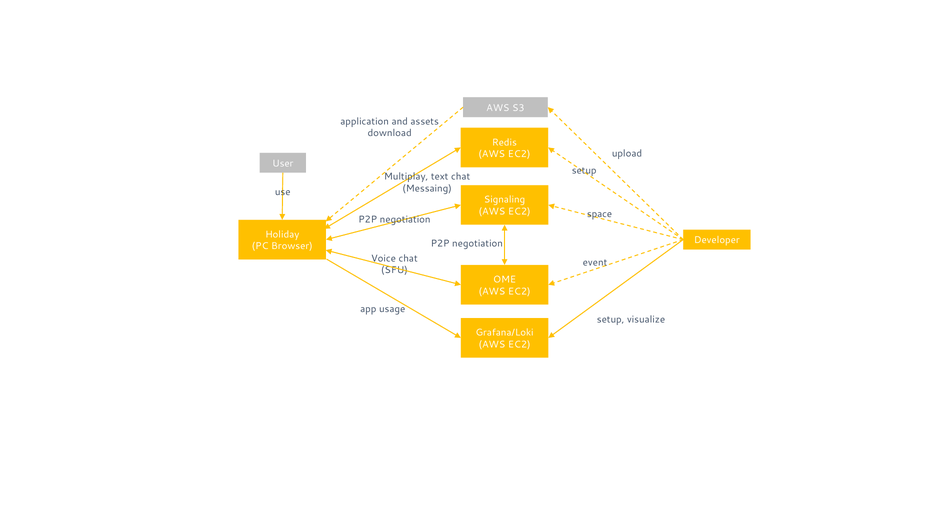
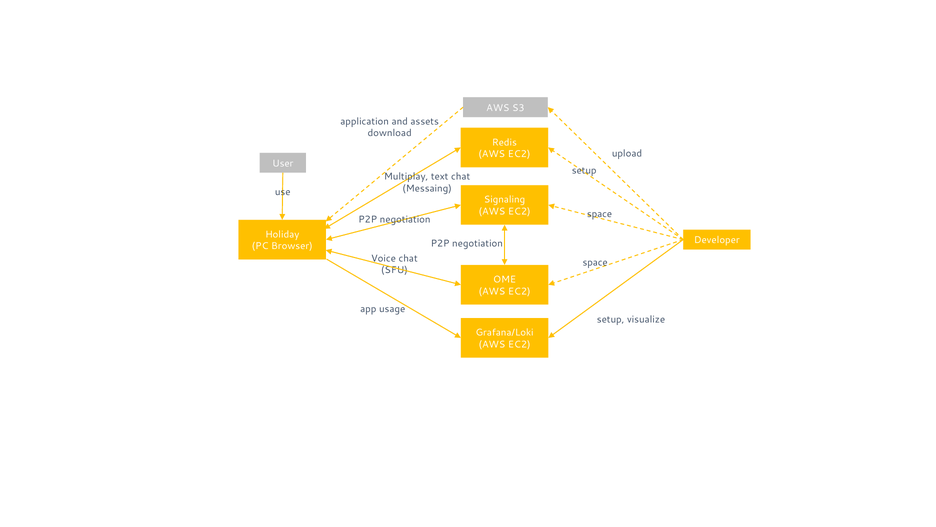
event at (595, 262): event -> space
